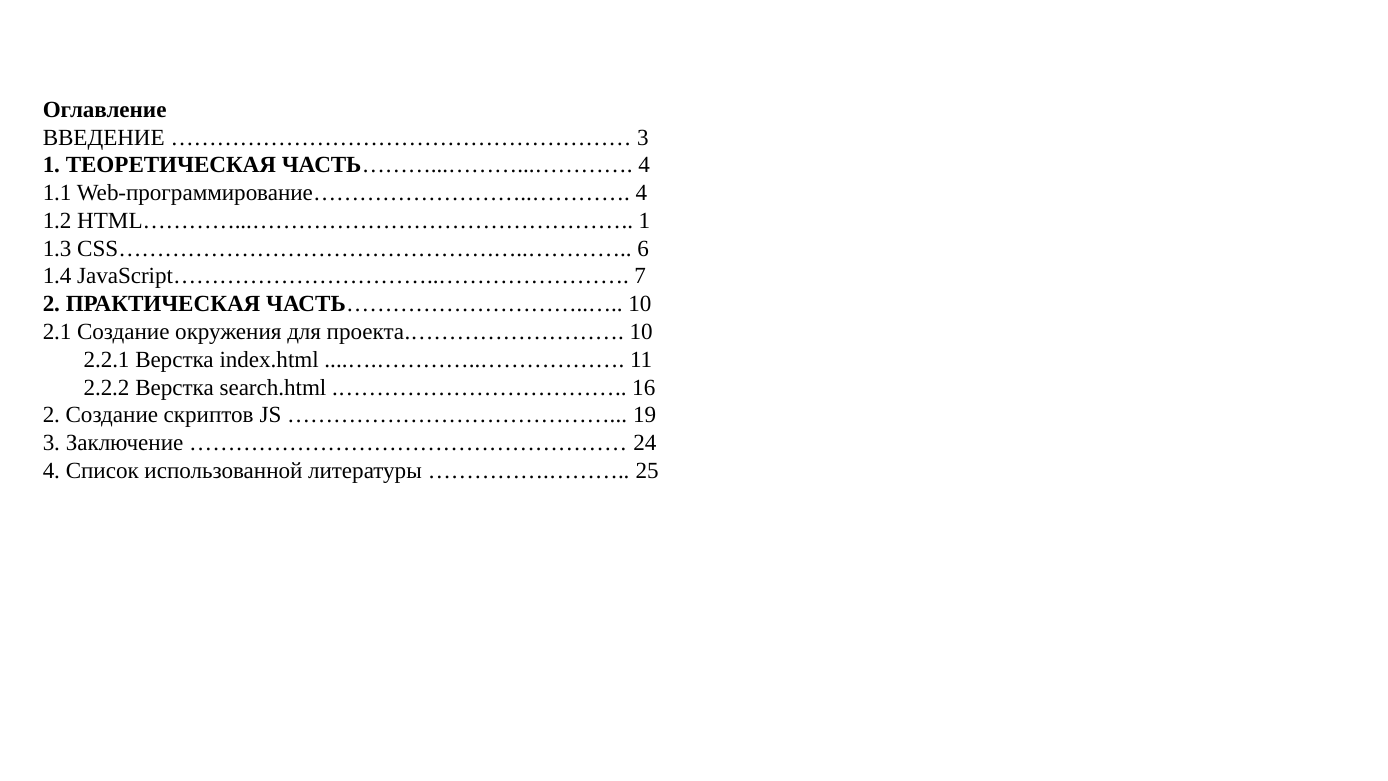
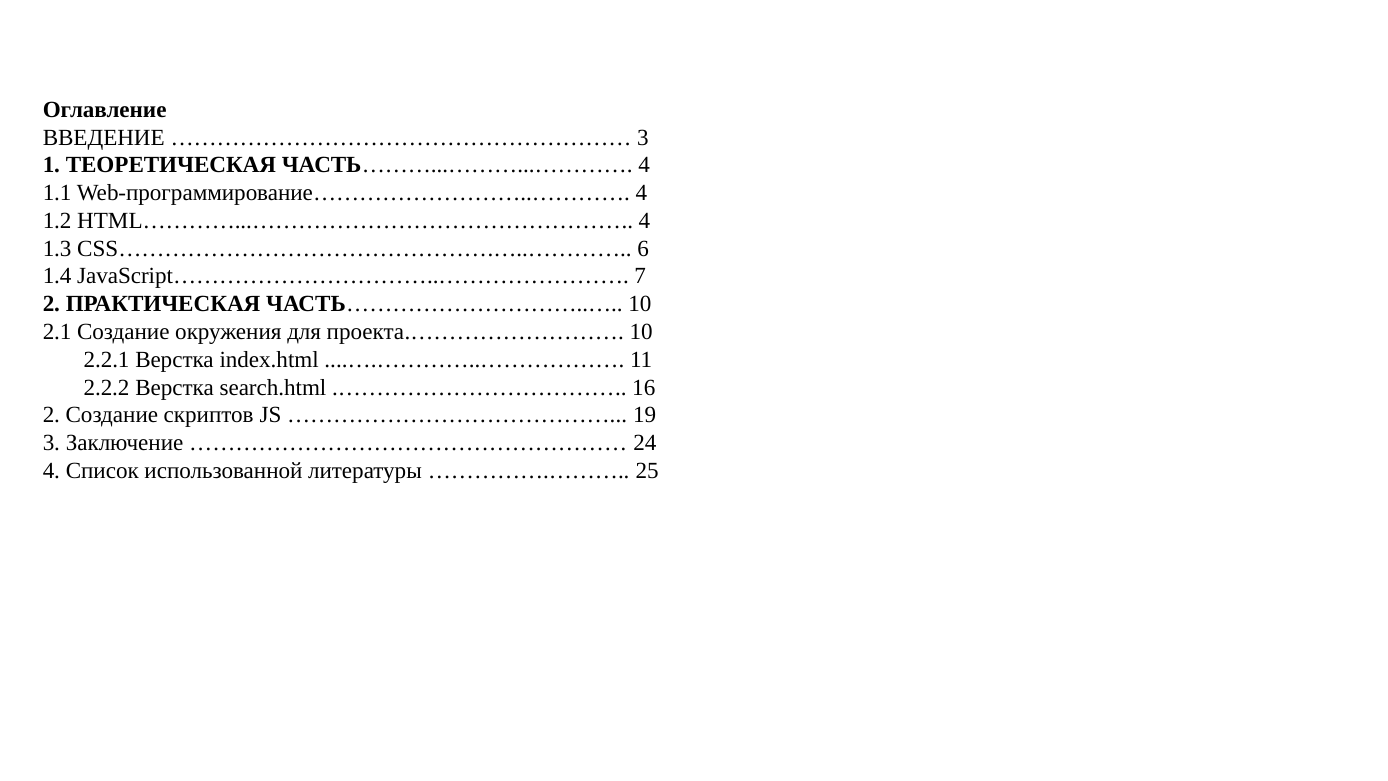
HTML…………...………………………………………… 1: 1 -> 4
